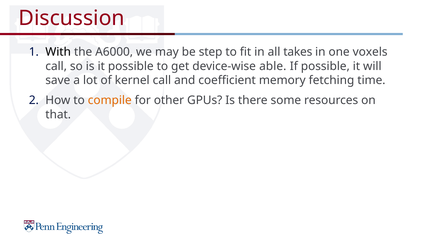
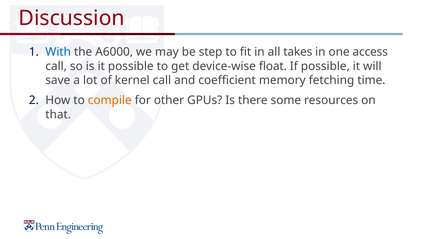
With colour: black -> blue
voxels: voxels -> access
able: able -> float
